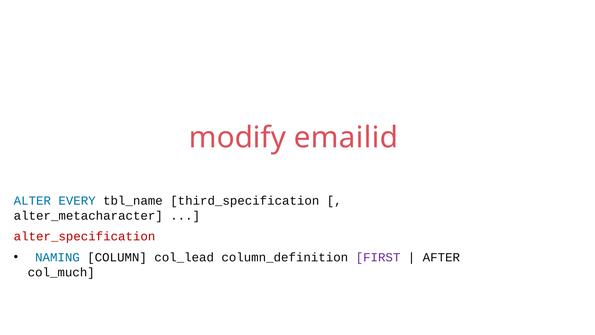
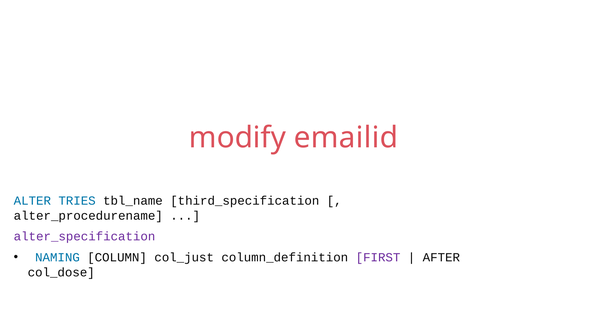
EVERY: EVERY -> TRIES
alter_metacharacter: alter_metacharacter -> alter_procedurename
alter_specification colour: red -> purple
col_lead: col_lead -> col_just
col_much: col_much -> col_dose
